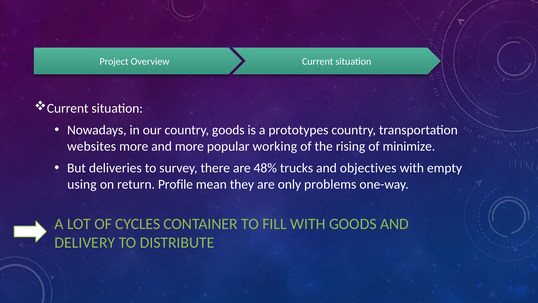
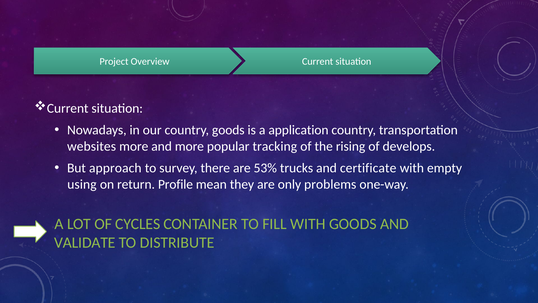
prototypes: prototypes -> application
working: working -> tracking
minimize: minimize -> develops
deliveries: deliveries -> approach
48%: 48% -> 53%
objectives: objectives -> certificate
DELIVERY: DELIVERY -> VALIDATE
